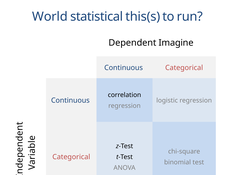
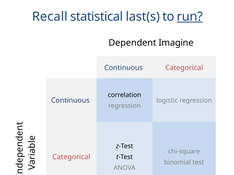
World: World -> Recall
this(s: this(s -> last(s
run underline: none -> present
